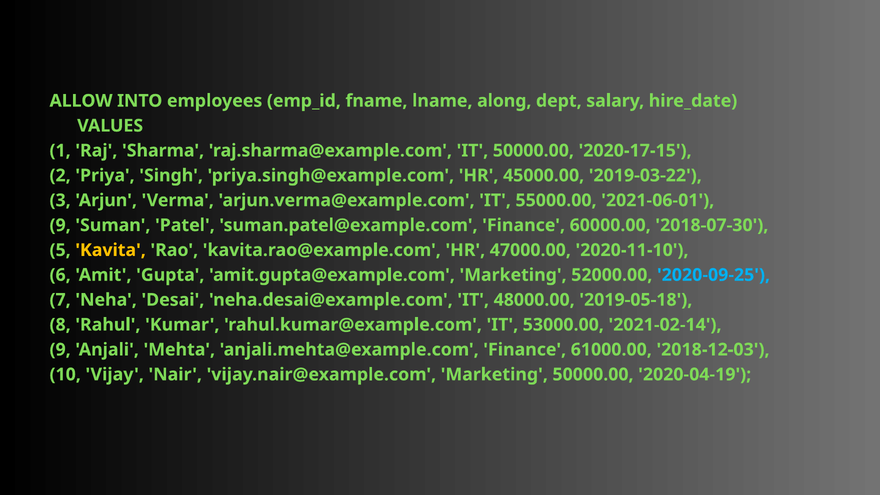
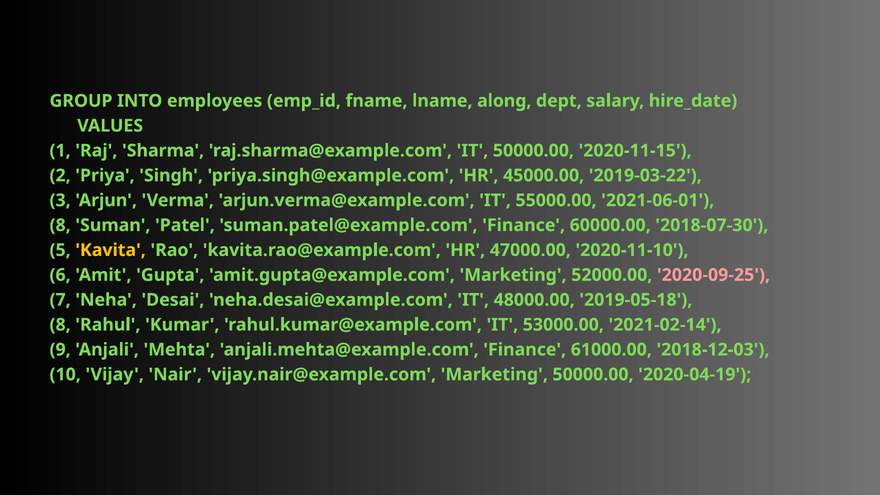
ALLOW: ALLOW -> GROUP
2020-17-15: 2020-17-15 -> 2020-11-15
9 at (60, 225): 9 -> 8
2020-09-25 colour: light blue -> pink
